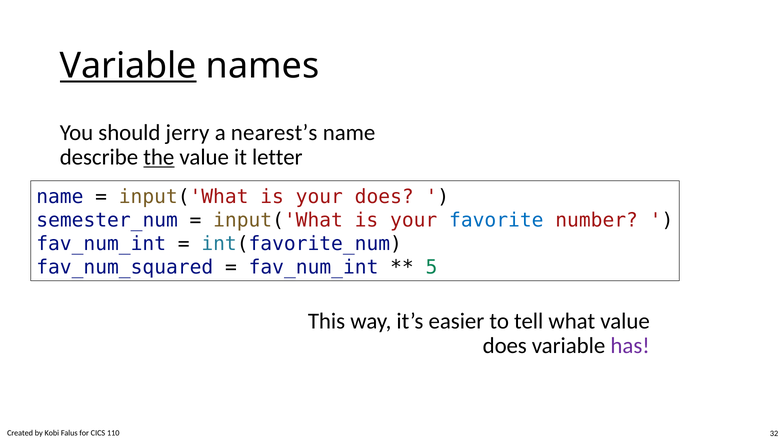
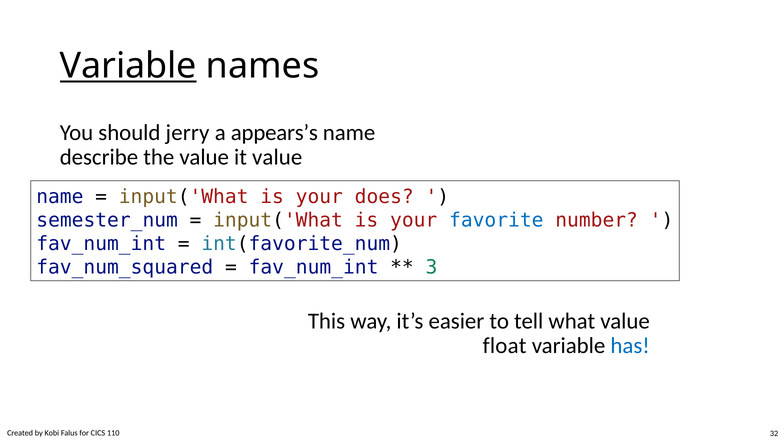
nearest’s: nearest’s -> appears’s
the underline: present -> none
it letter: letter -> value
5: 5 -> 3
does at (505, 346): does -> float
has colour: purple -> blue
